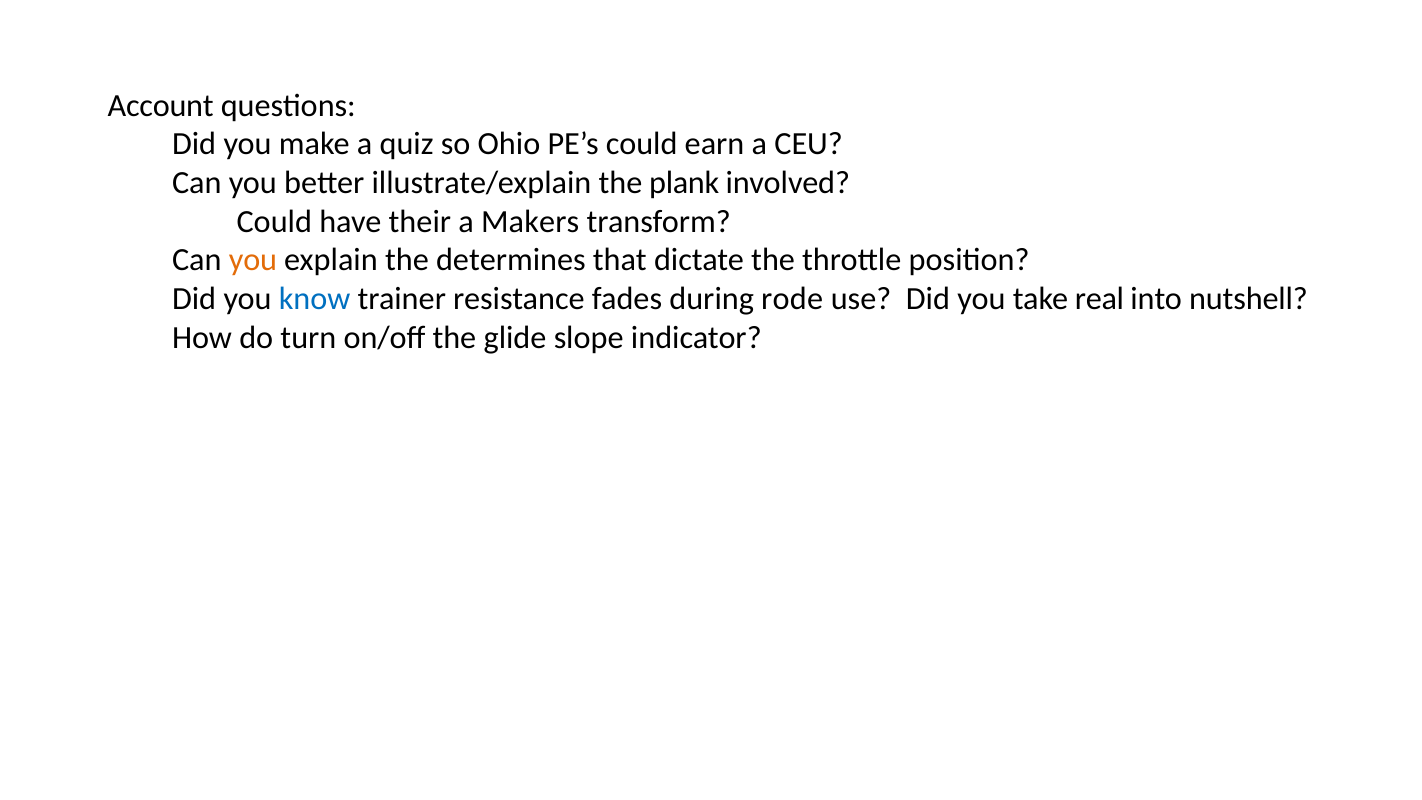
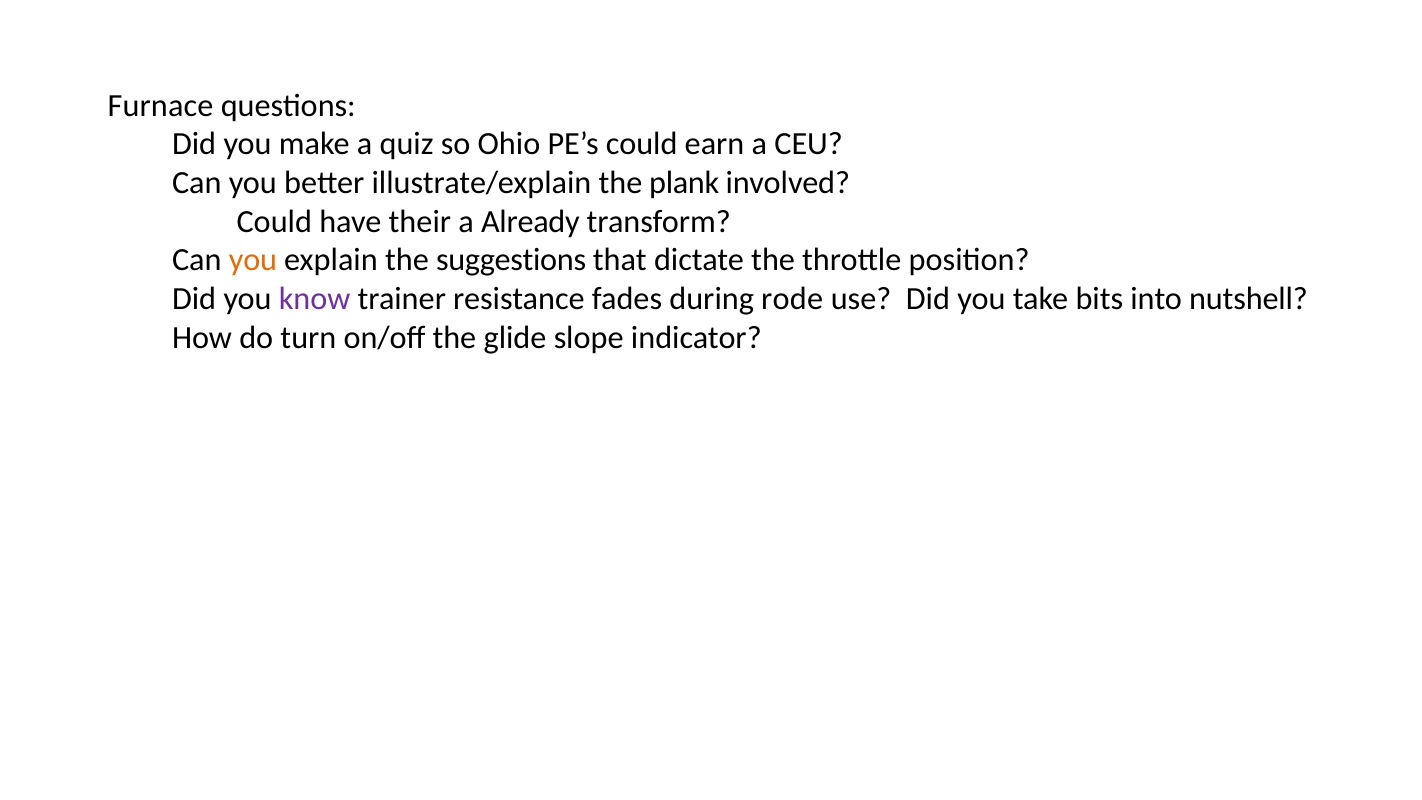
Account: Account -> Furnace
Makers: Makers -> Already
determines: determines -> suggestions
know colour: blue -> purple
real: real -> bits
